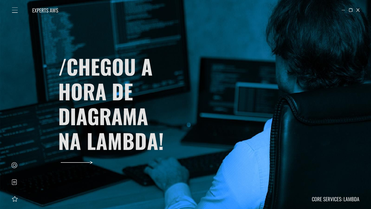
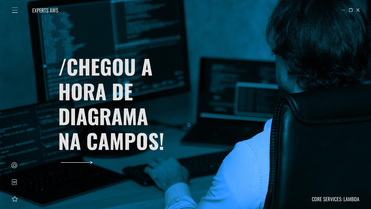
NA LAMBDA: LAMBDA -> CAMPOS
